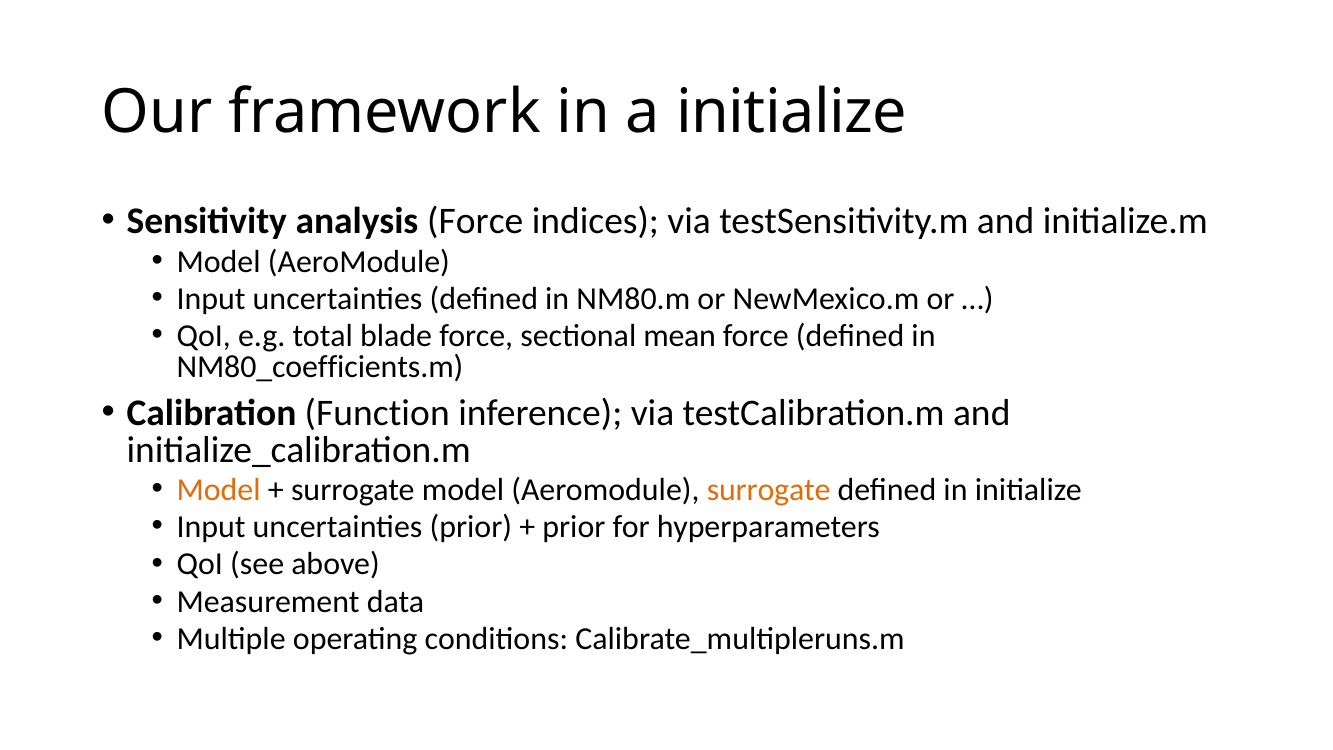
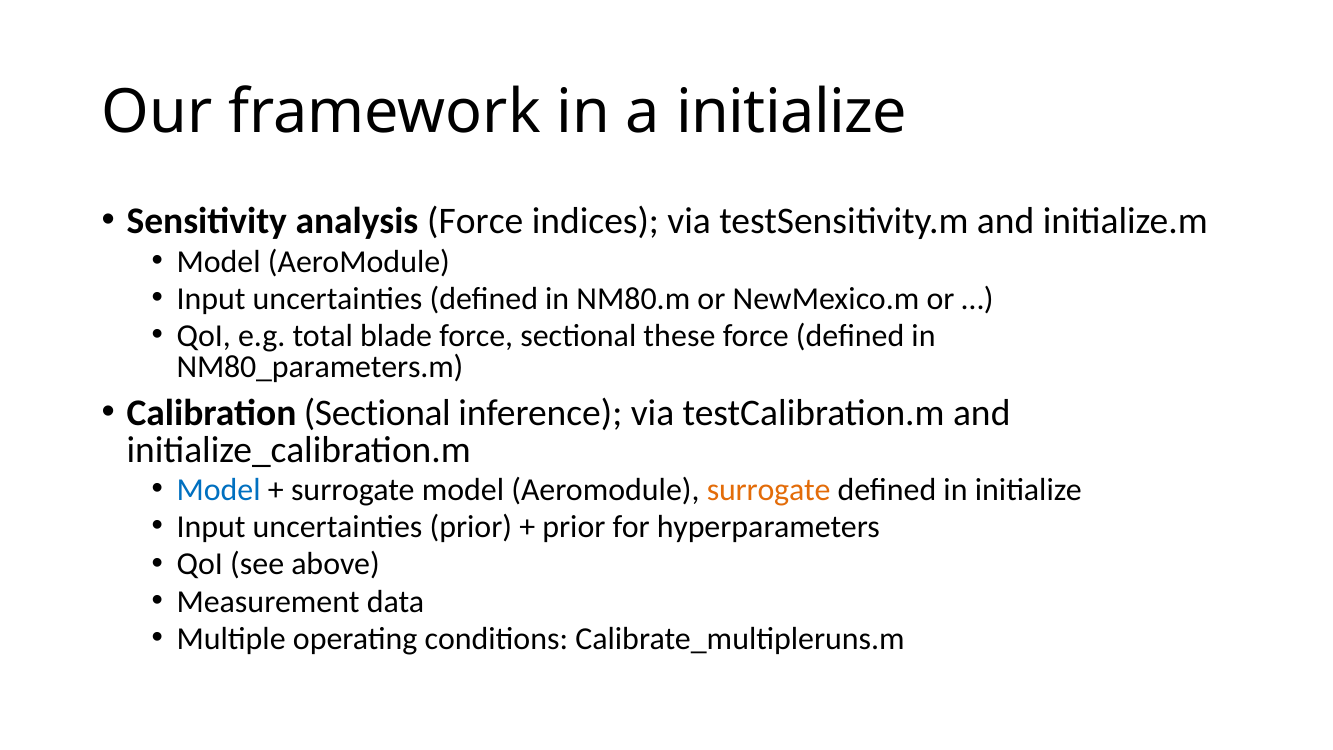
mean: mean -> these
NM80_coefficients.m: NM80_coefficients.m -> NM80_parameters.m
Calibration Function: Function -> Sectional
Model at (219, 490) colour: orange -> blue
